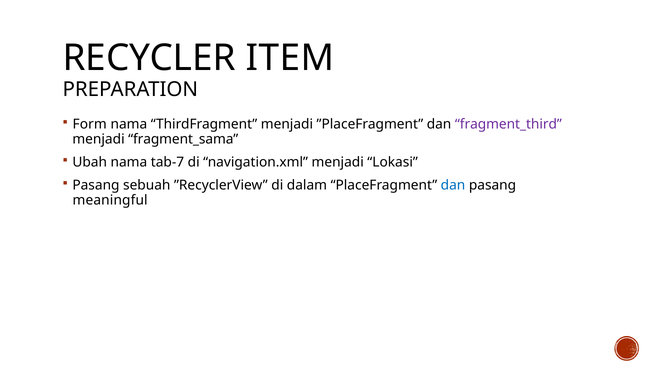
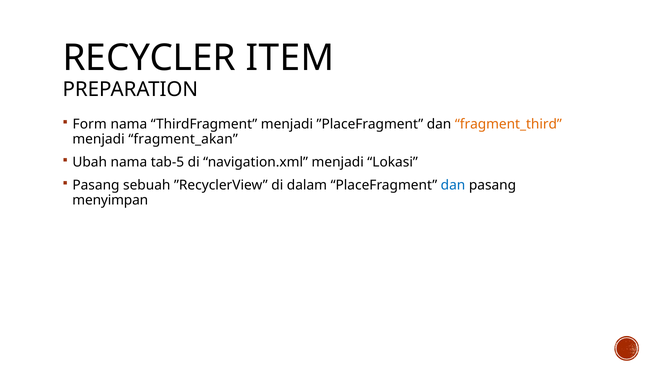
fragment_third colour: purple -> orange
fragment_sama: fragment_sama -> fragment_akan
tab-7: tab-7 -> tab-5
meaningful: meaningful -> menyimpan
